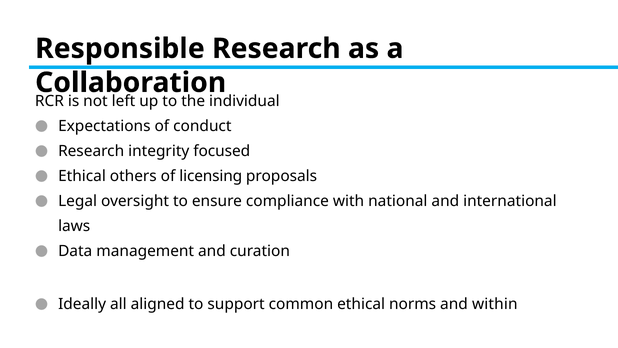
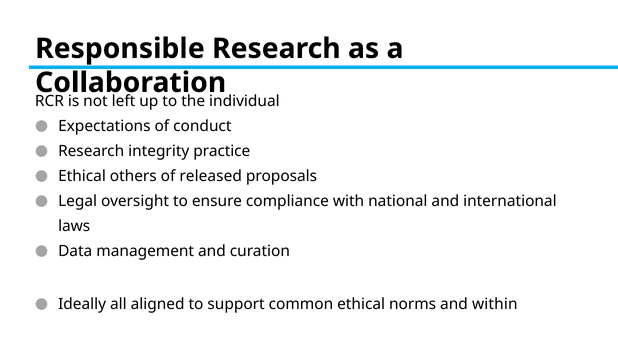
focused: focused -> practice
licensing: licensing -> released
